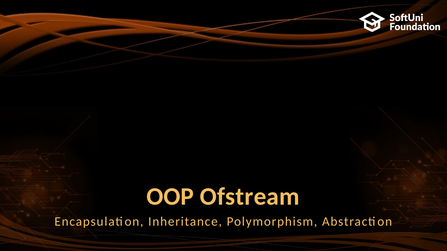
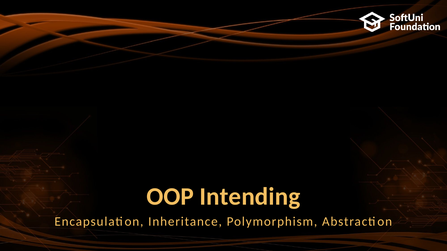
Ofstream: Ofstream -> Intending
